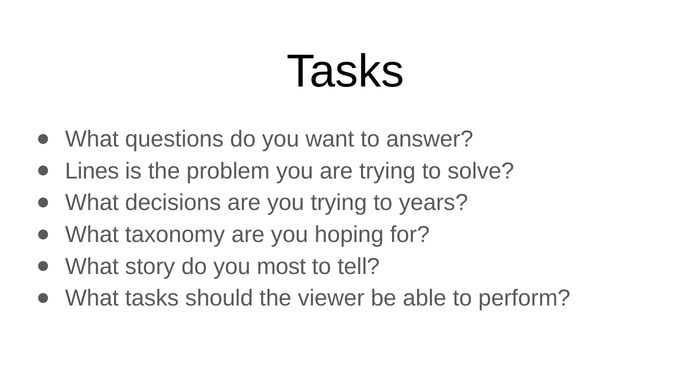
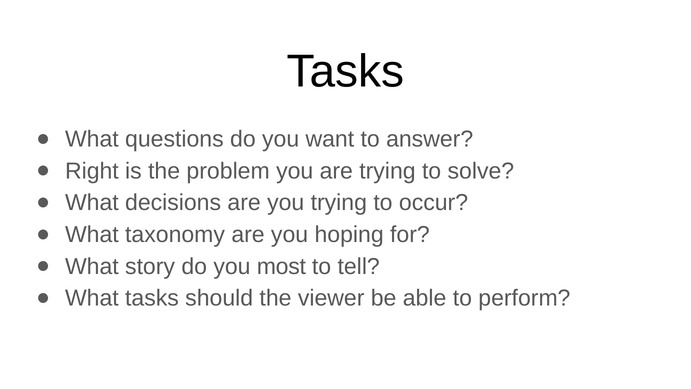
Lines: Lines -> Right
years: years -> occur
